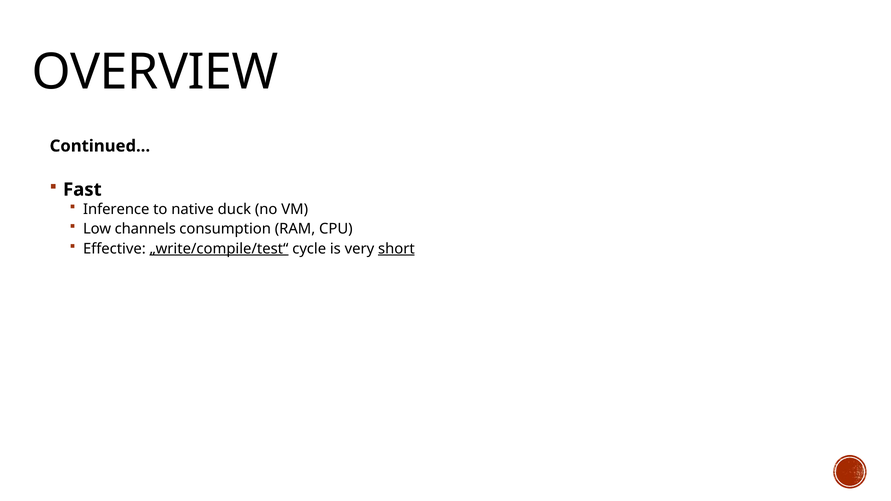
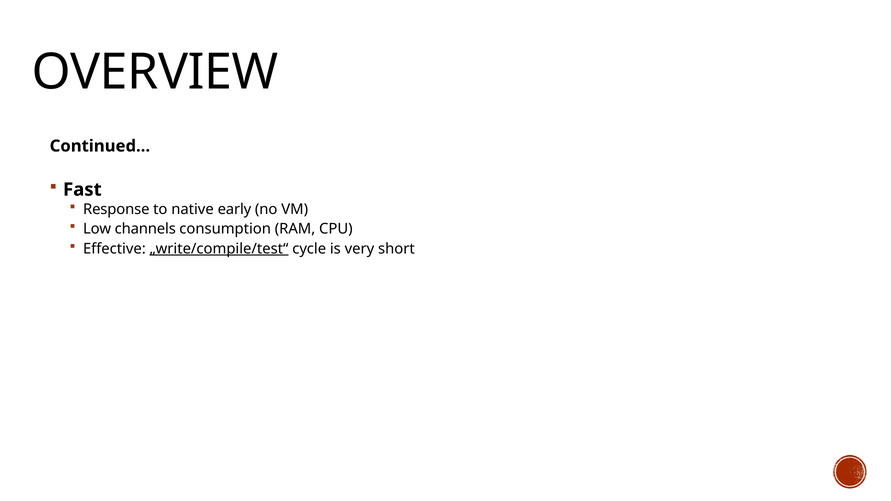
Inference: Inference -> Response
duck: duck -> early
short underline: present -> none
